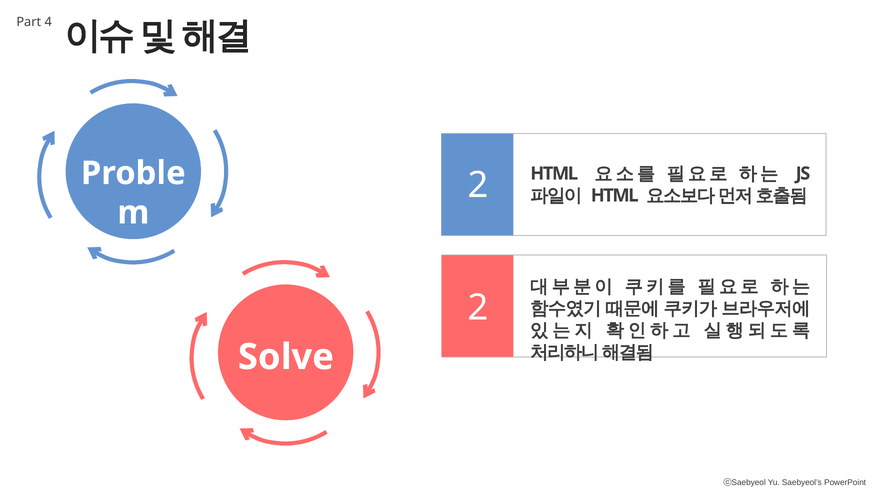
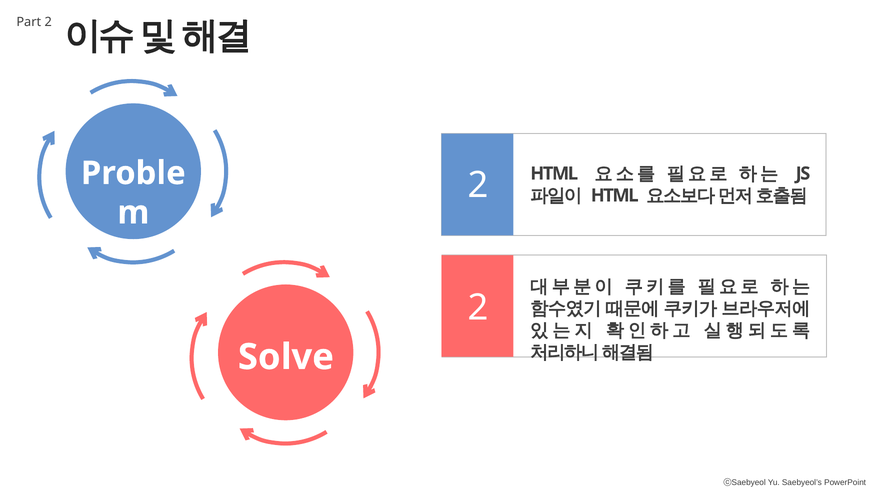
Part 4: 4 -> 2
